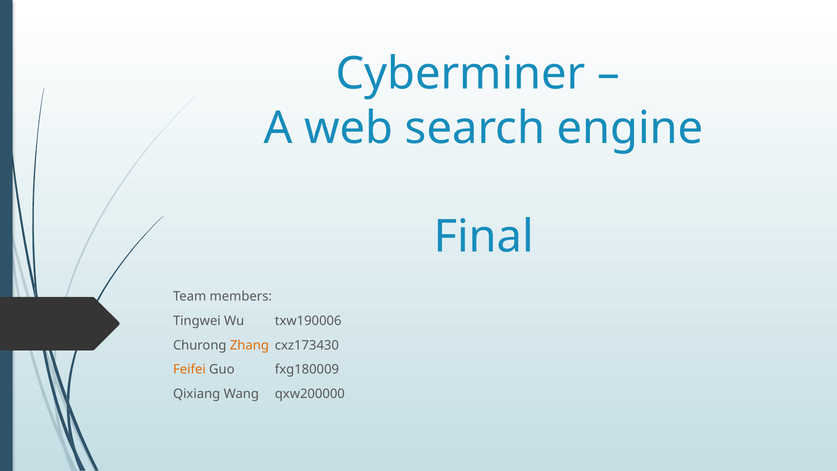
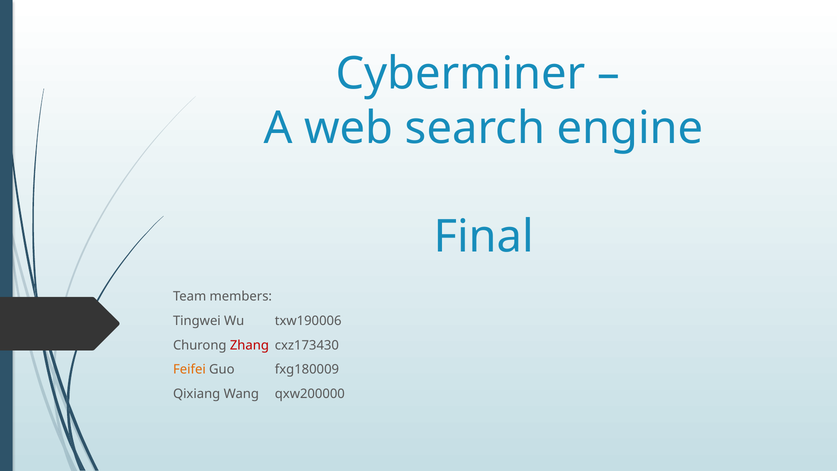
Zhang colour: orange -> red
